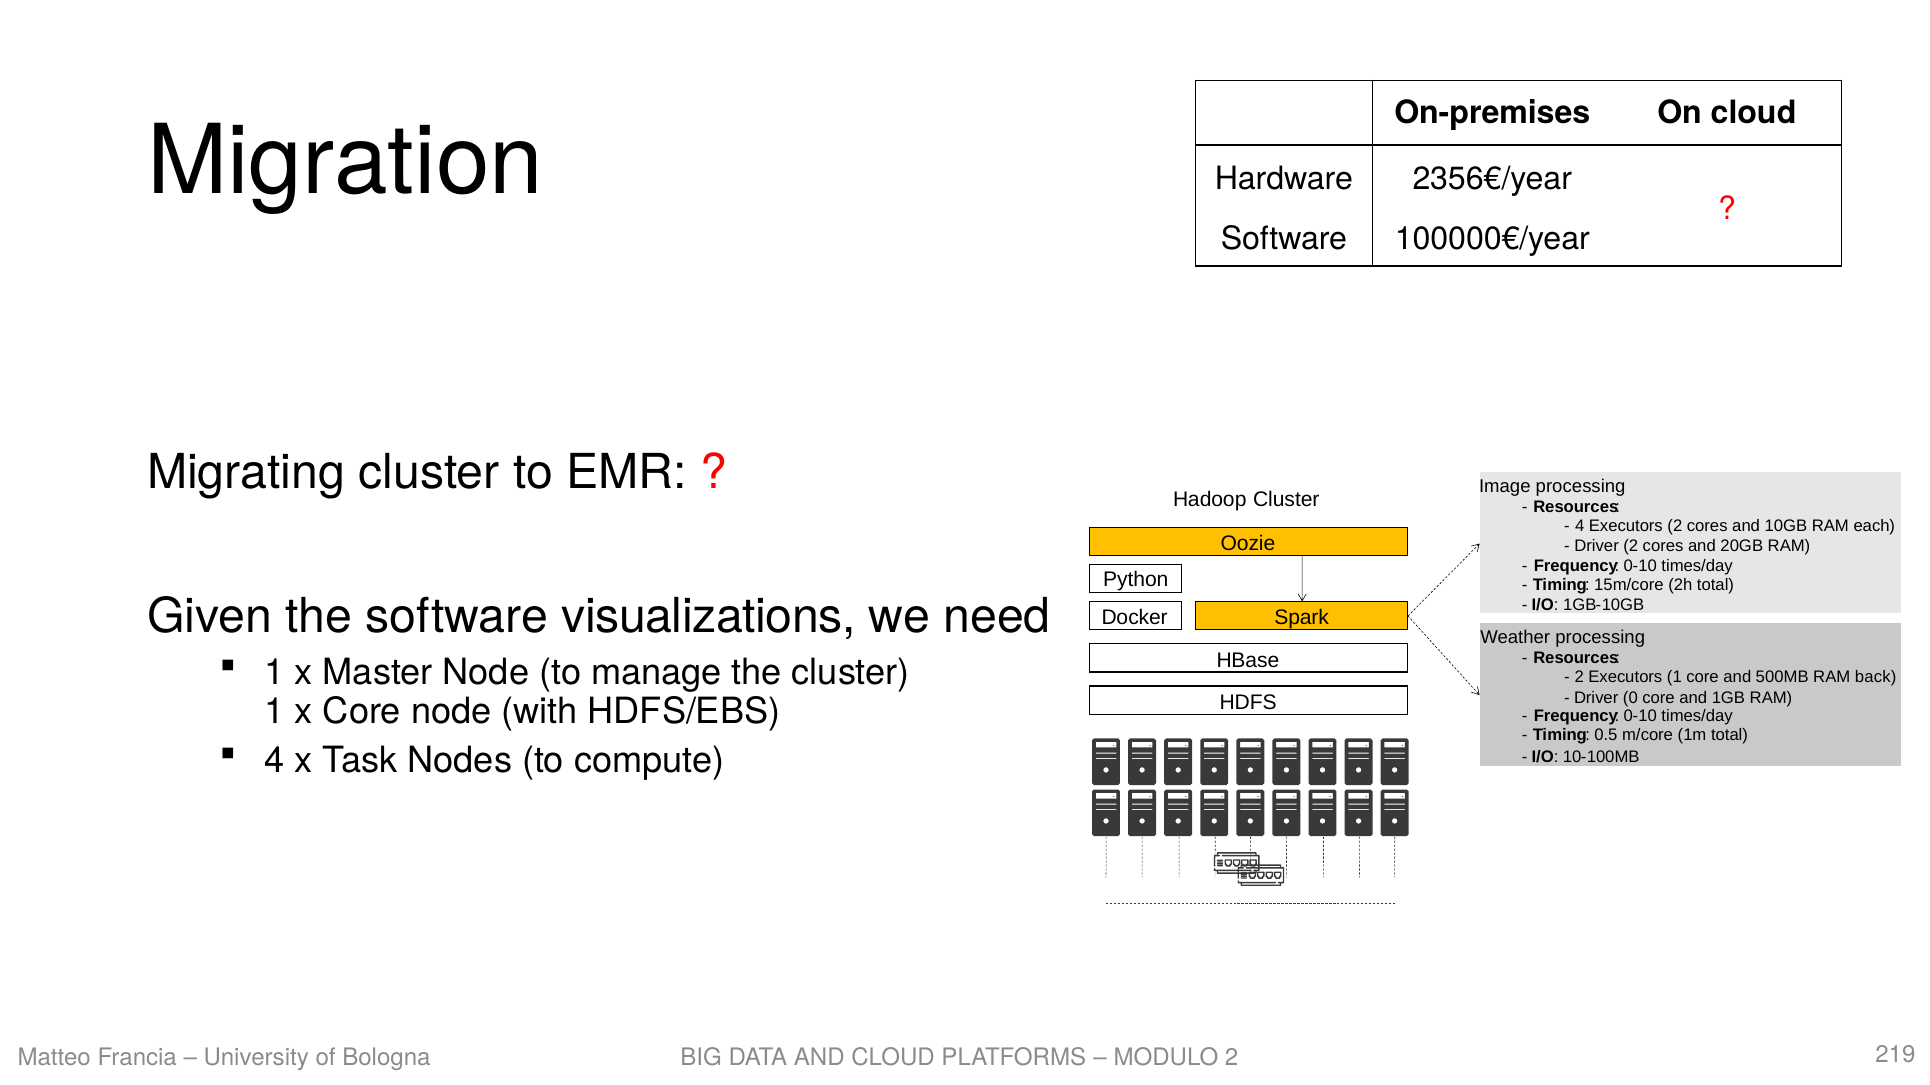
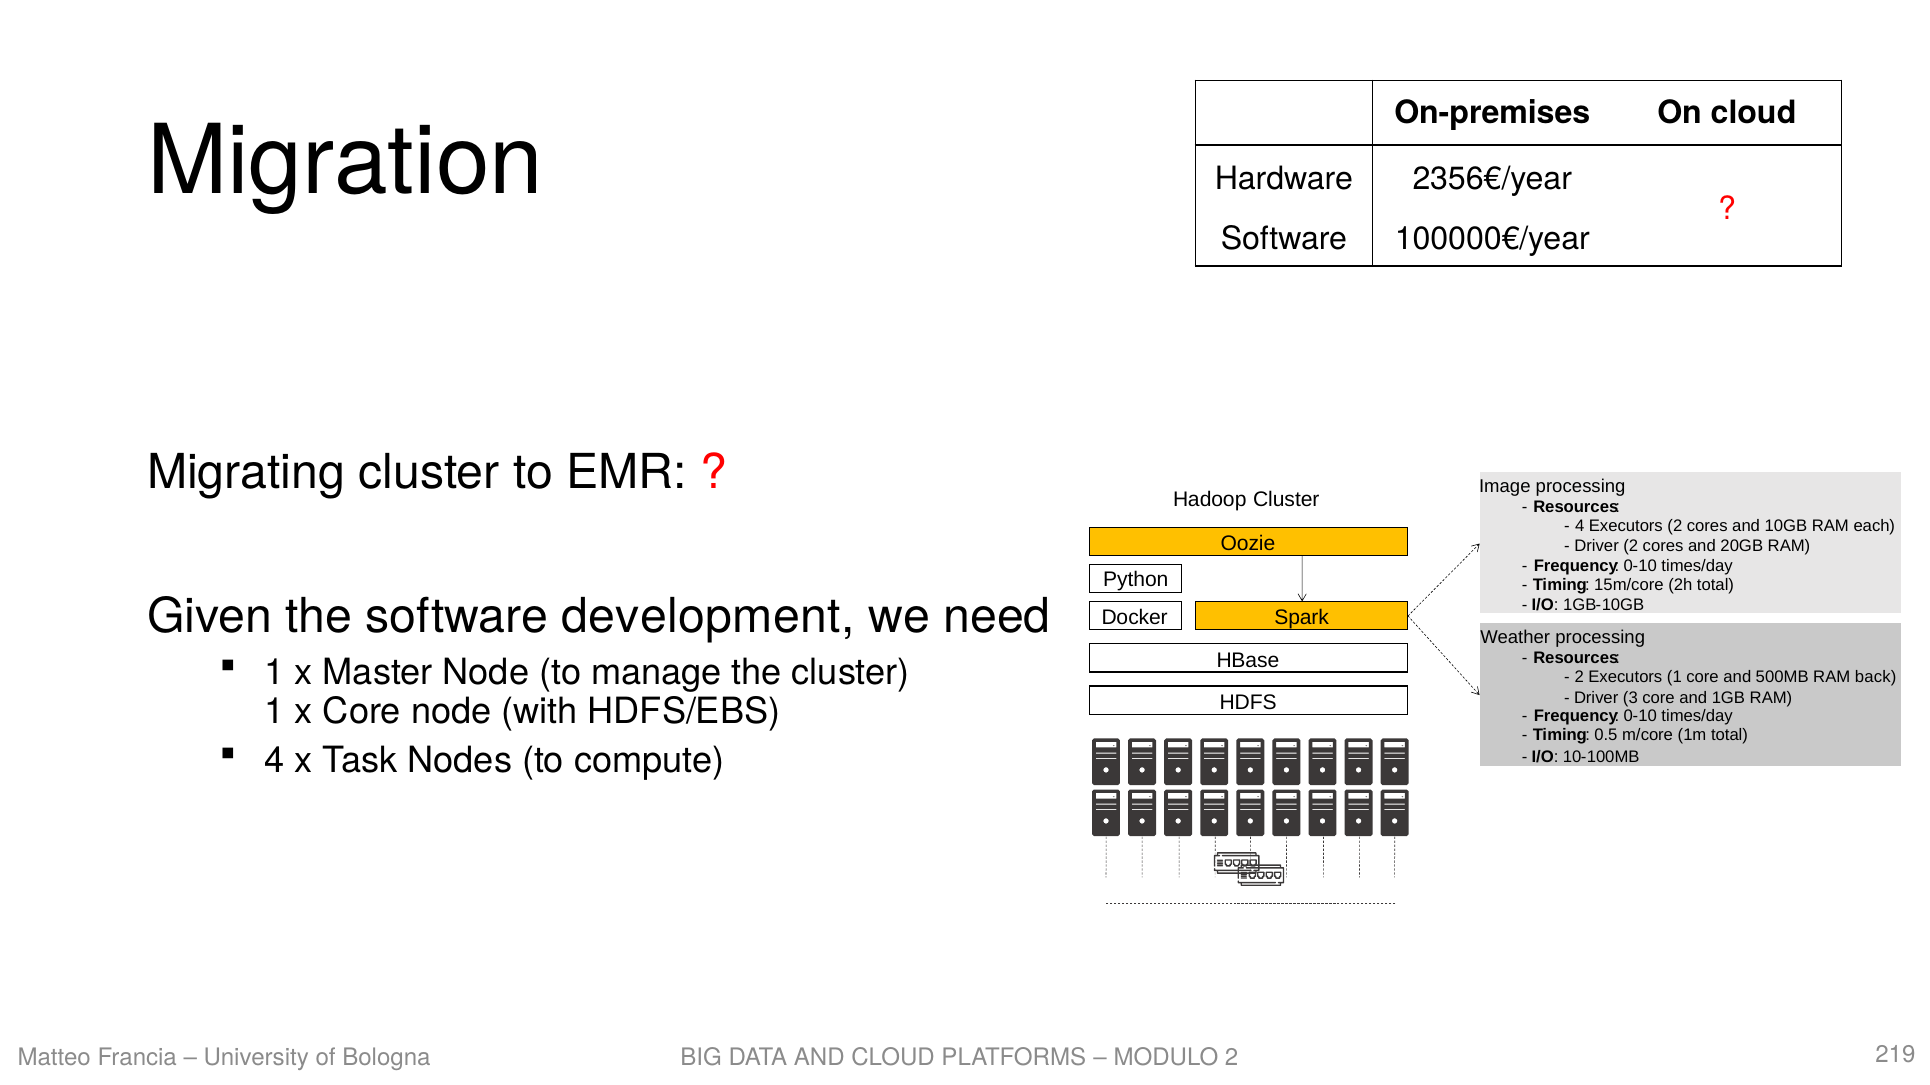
visualizations: visualizations -> development
0: 0 -> 3
